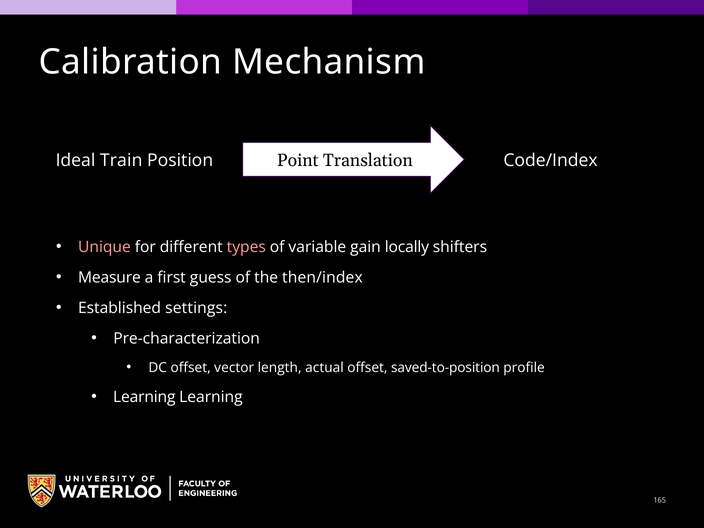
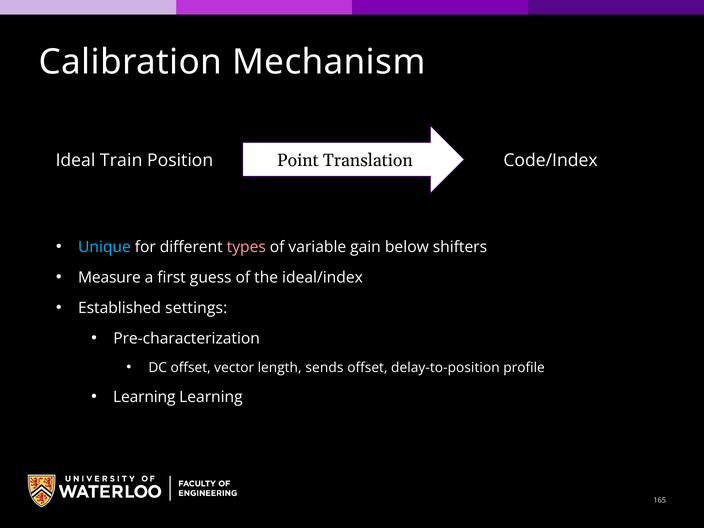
Unique colour: pink -> light blue
locally: locally -> below
then/index: then/index -> ideal/index
actual: actual -> sends
saved-to-position: saved-to-position -> delay-to-position
